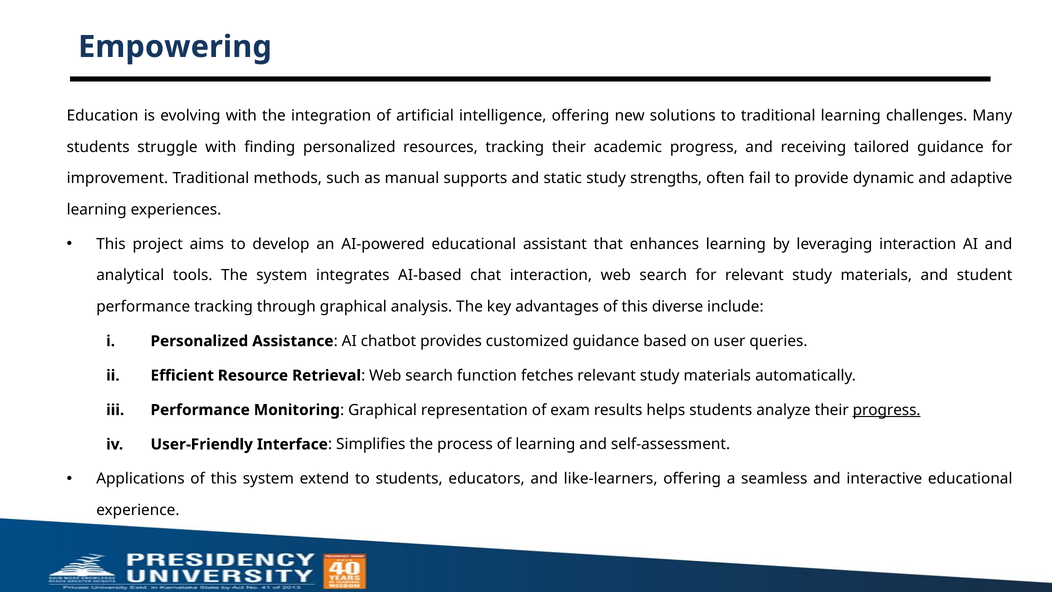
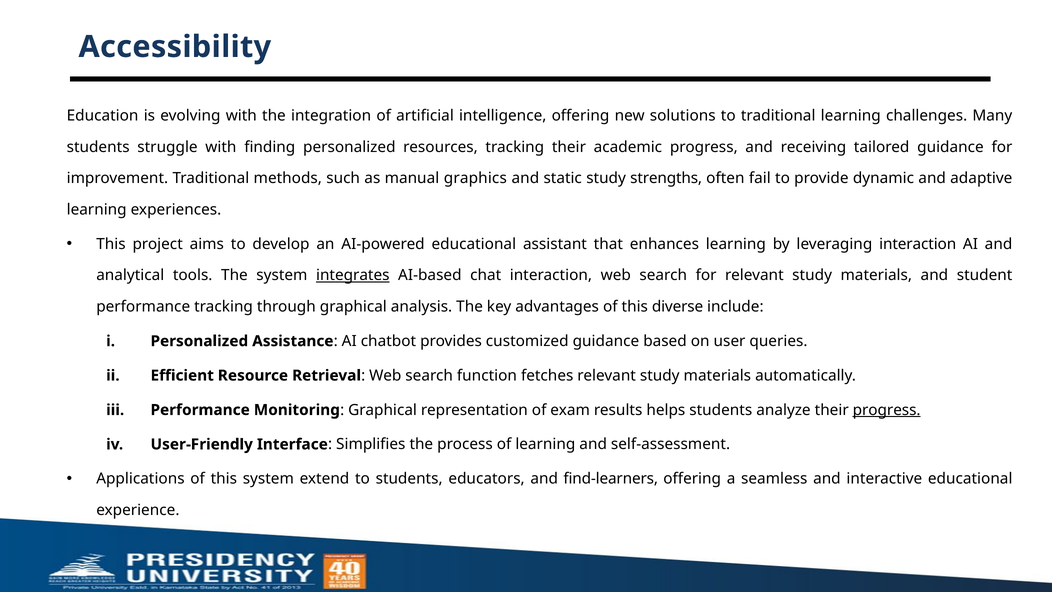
Empowering: Empowering -> Accessibility
supports: supports -> graphics
integrates underline: none -> present
like-learners: like-learners -> find-learners
